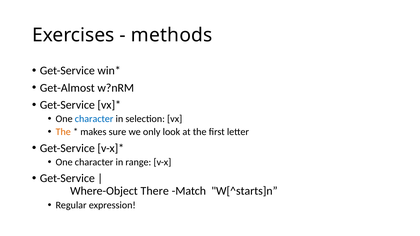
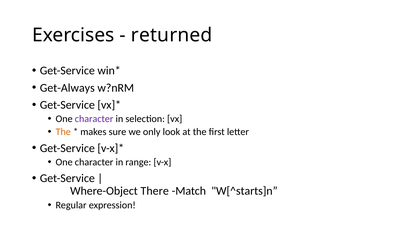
methods: methods -> returned
Get-Almost: Get-Almost -> Get-Always
character at (94, 119) colour: blue -> purple
